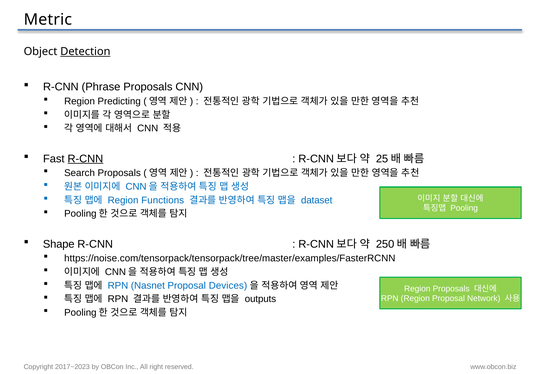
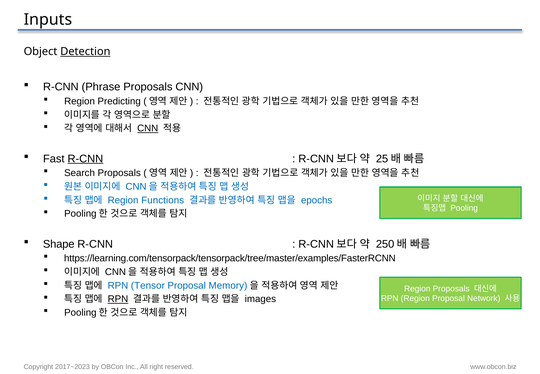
Metric: Metric -> Inputs
CNN at (148, 128) underline: none -> present
dataset: dataset -> epochs
https://noise.com/tensorpack/tensorpack/tree/master/examples/FasterRCNN: https://noise.com/tensorpack/tensorpack/tree/master/examples/FasterRCNN -> https://learning.com/tensorpack/tensorpack/tree/master/examples/FasterRCNN
Nasnet: Nasnet -> Tensor
Devices: Devices -> Memory
RPN at (118, 299) underline: none -> present
outputs: outputs -> images
